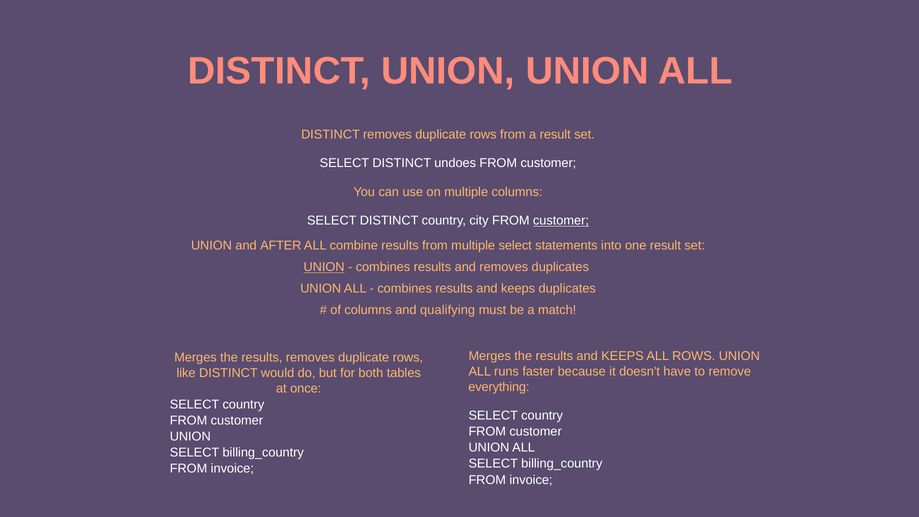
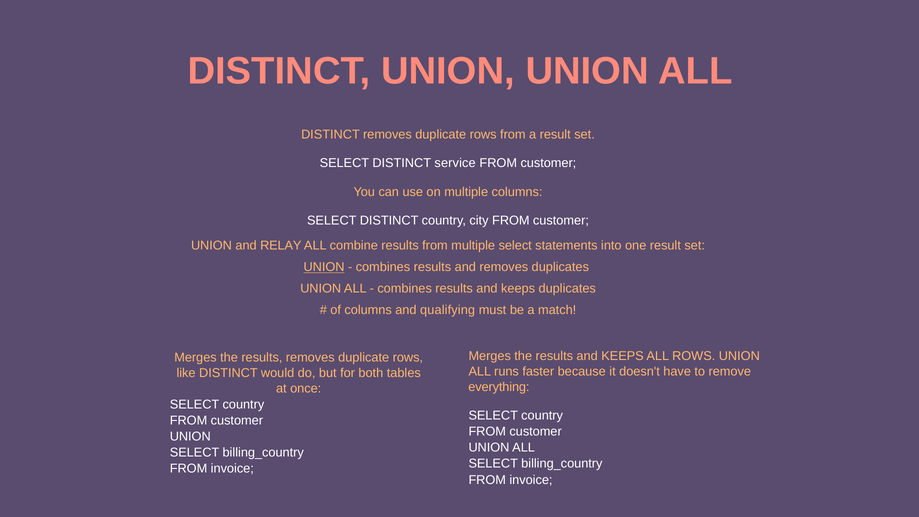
undoes: undoes -> service
customer at (561, 221) underline: present -> none
AFTER: AFTER -> RELAY
